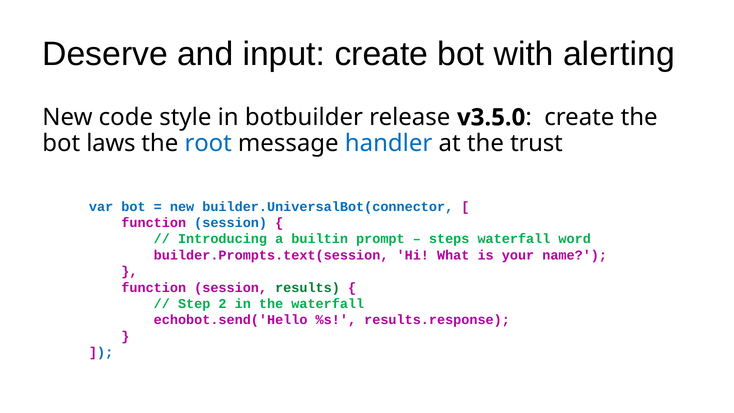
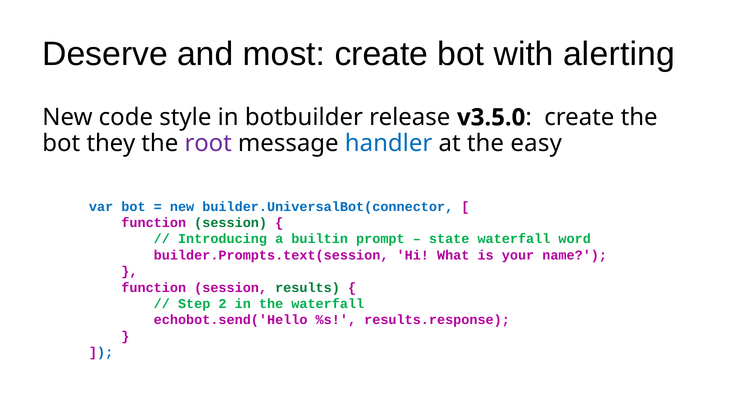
input: input -> most
laws: laws -> they
root colour: blue -> purple
trust: trust -> easy
session at (231, 223) colour: blue -> green
steps: steps -> state
